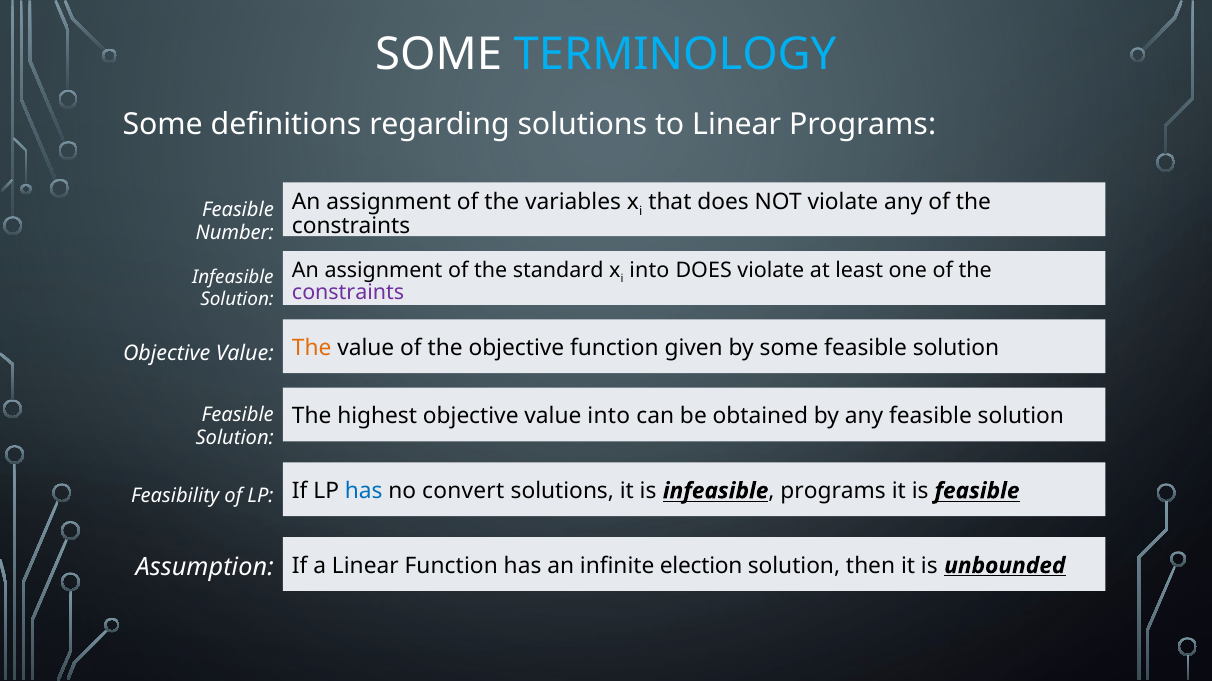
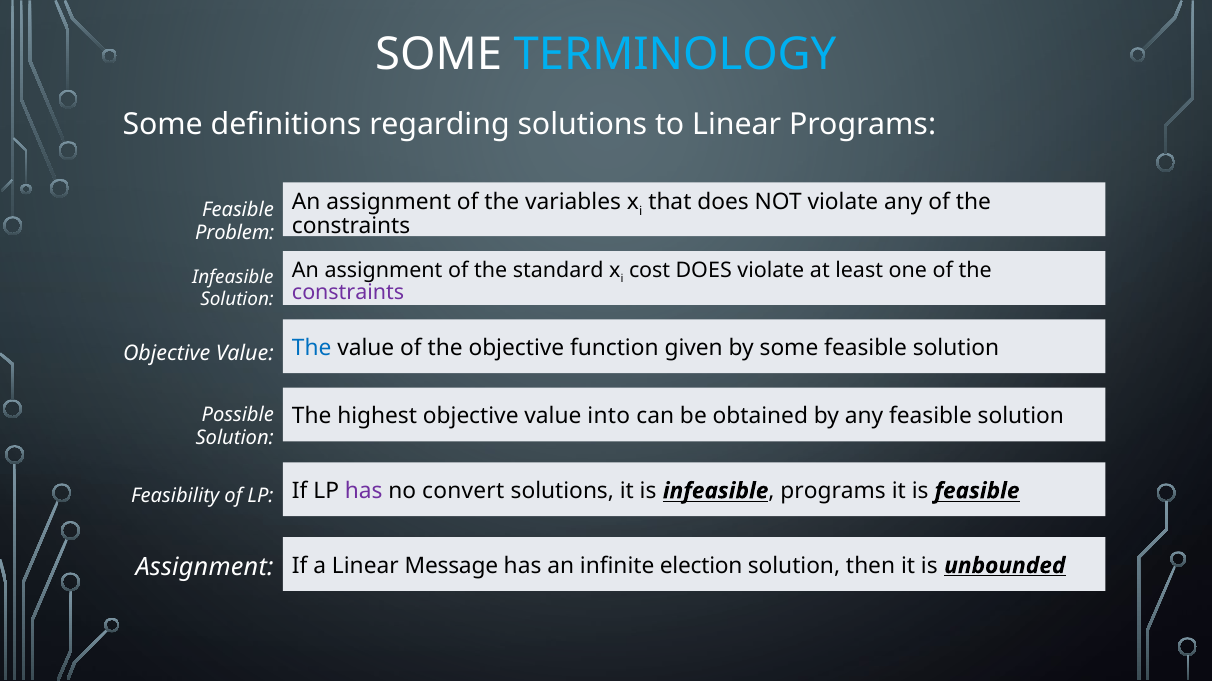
Number: Number -> Problem
into at (649, 271): into -> cost
The at (312, 348) colour: orange -> blue
Feasible at (238, 415): Feasible -> Possible
has at (364, 491) colour: blue -> purple
Linear Function: Function -> Message
Assumption at (205, 568): Assumption -> Assignment
